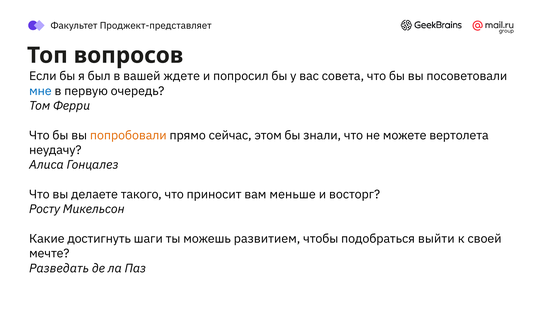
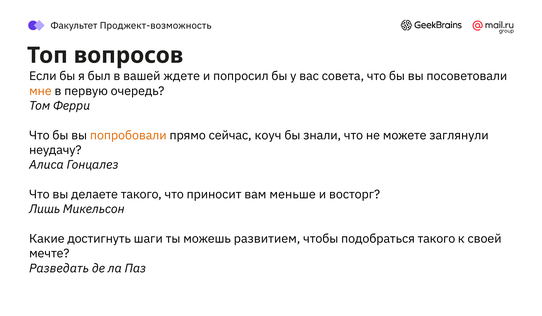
Проджект-представляет: Проджект-представляет -> Проджект-возможность
мне colour: blue -> orange
этом: этом -> коуч
вертолета: вертолета -> заглянули
Росту: Росту -> Лишь
подобраться выйти: выйти -> такого
